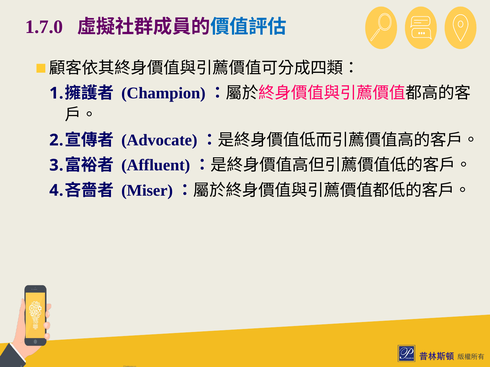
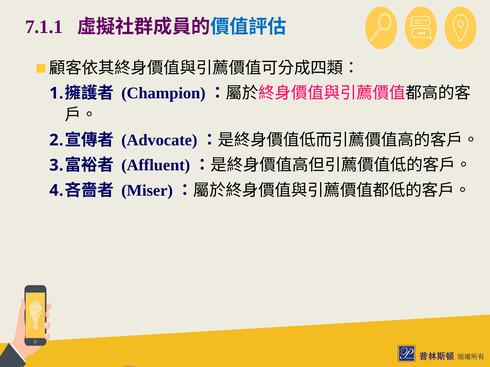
1.7.0: 1.7.0 -> 7.1.1
